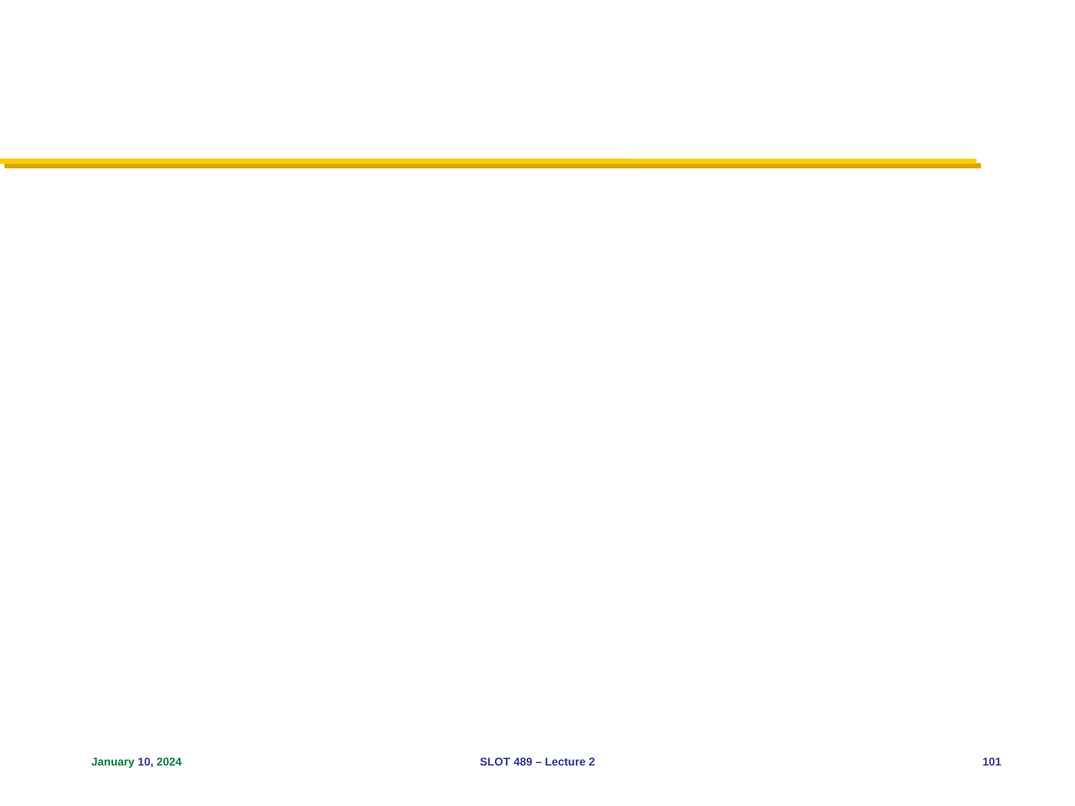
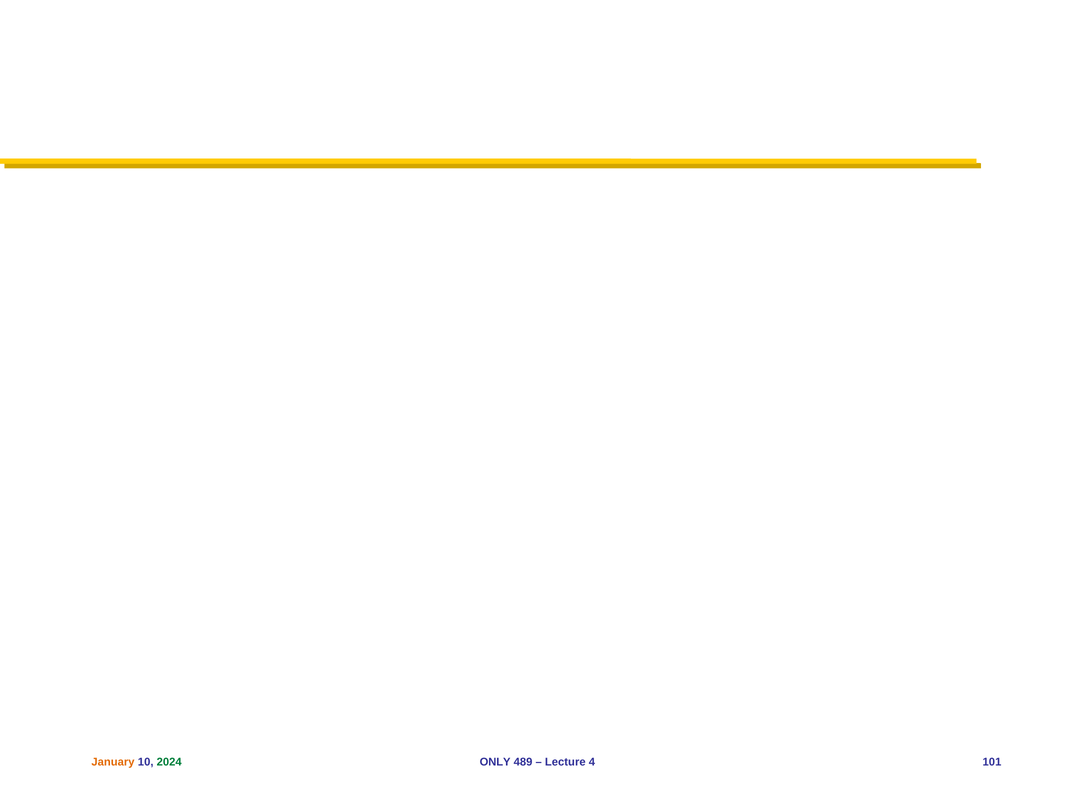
January colour: green -> orange
SLOT: SLOT -> ONLY
2: 2 -> 4
